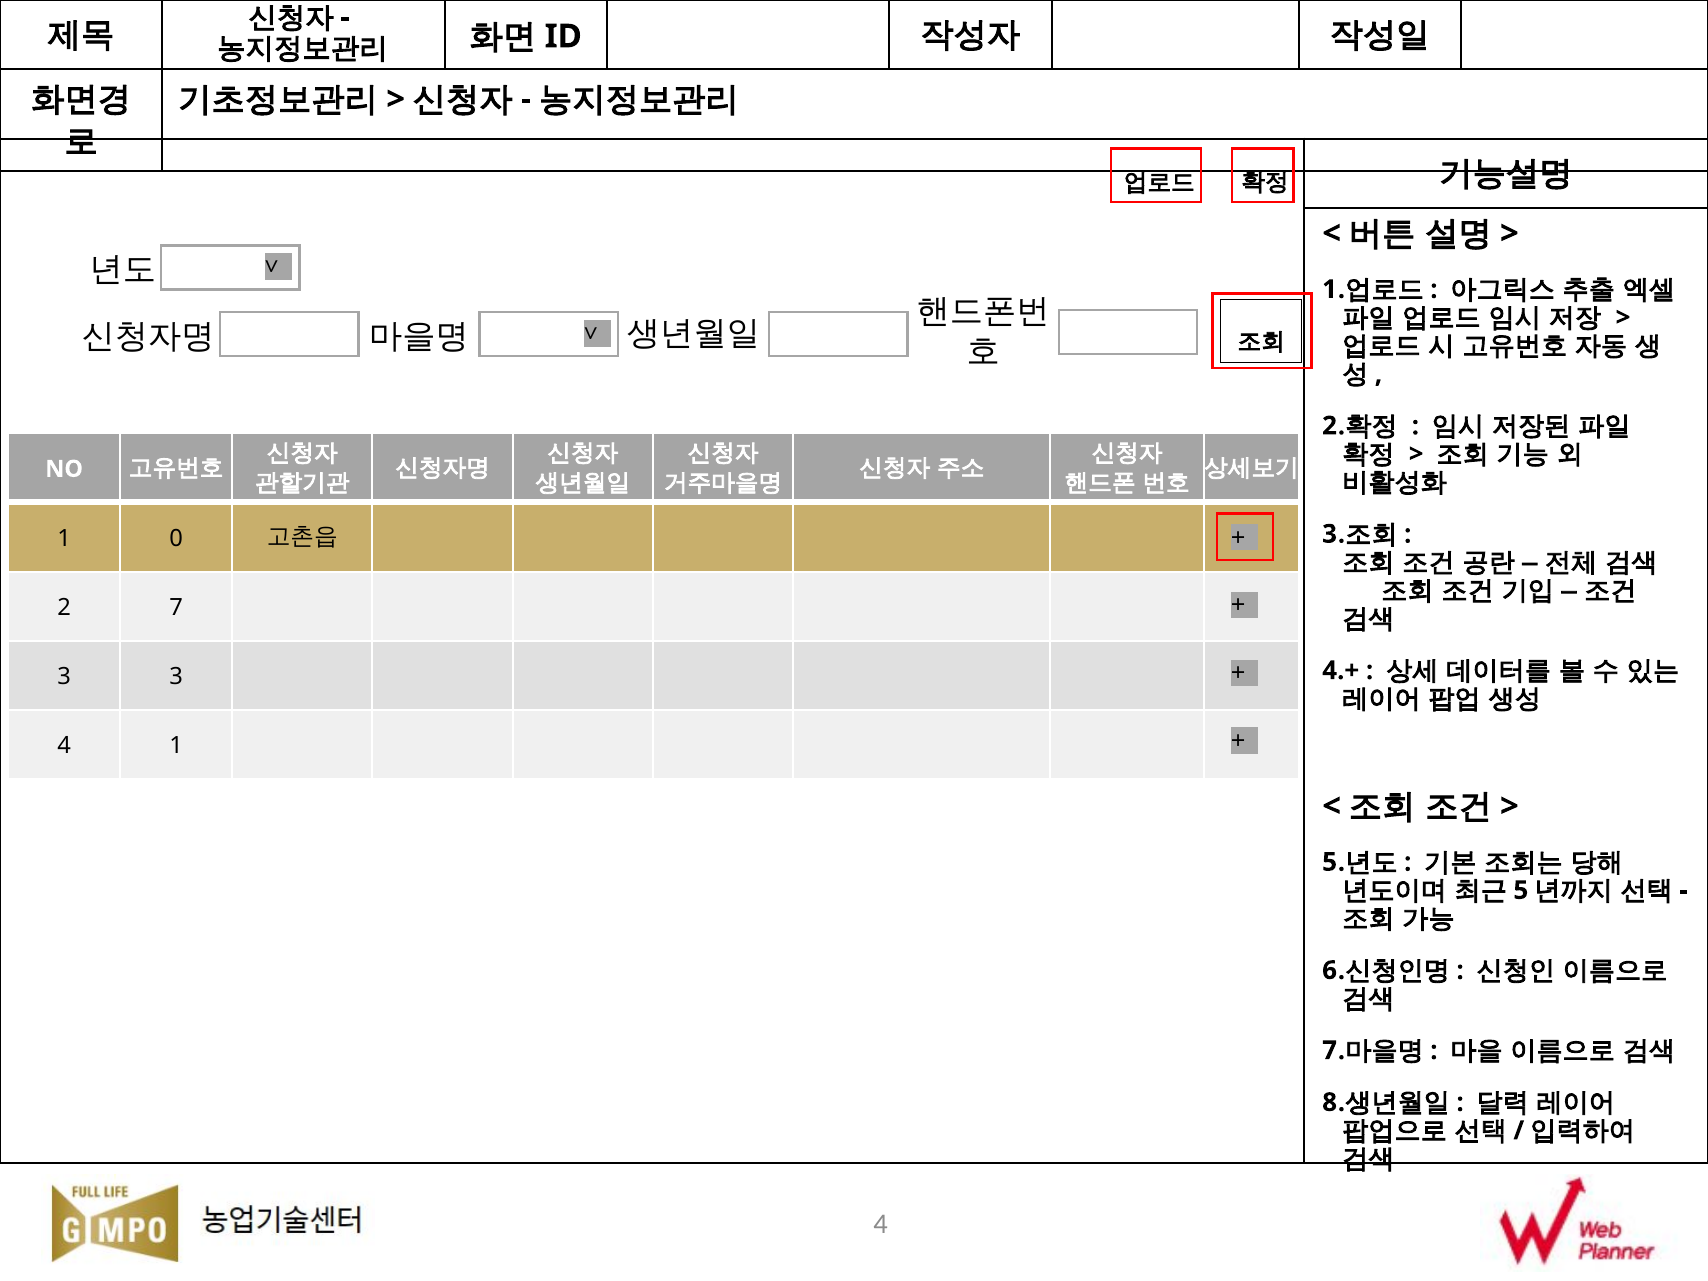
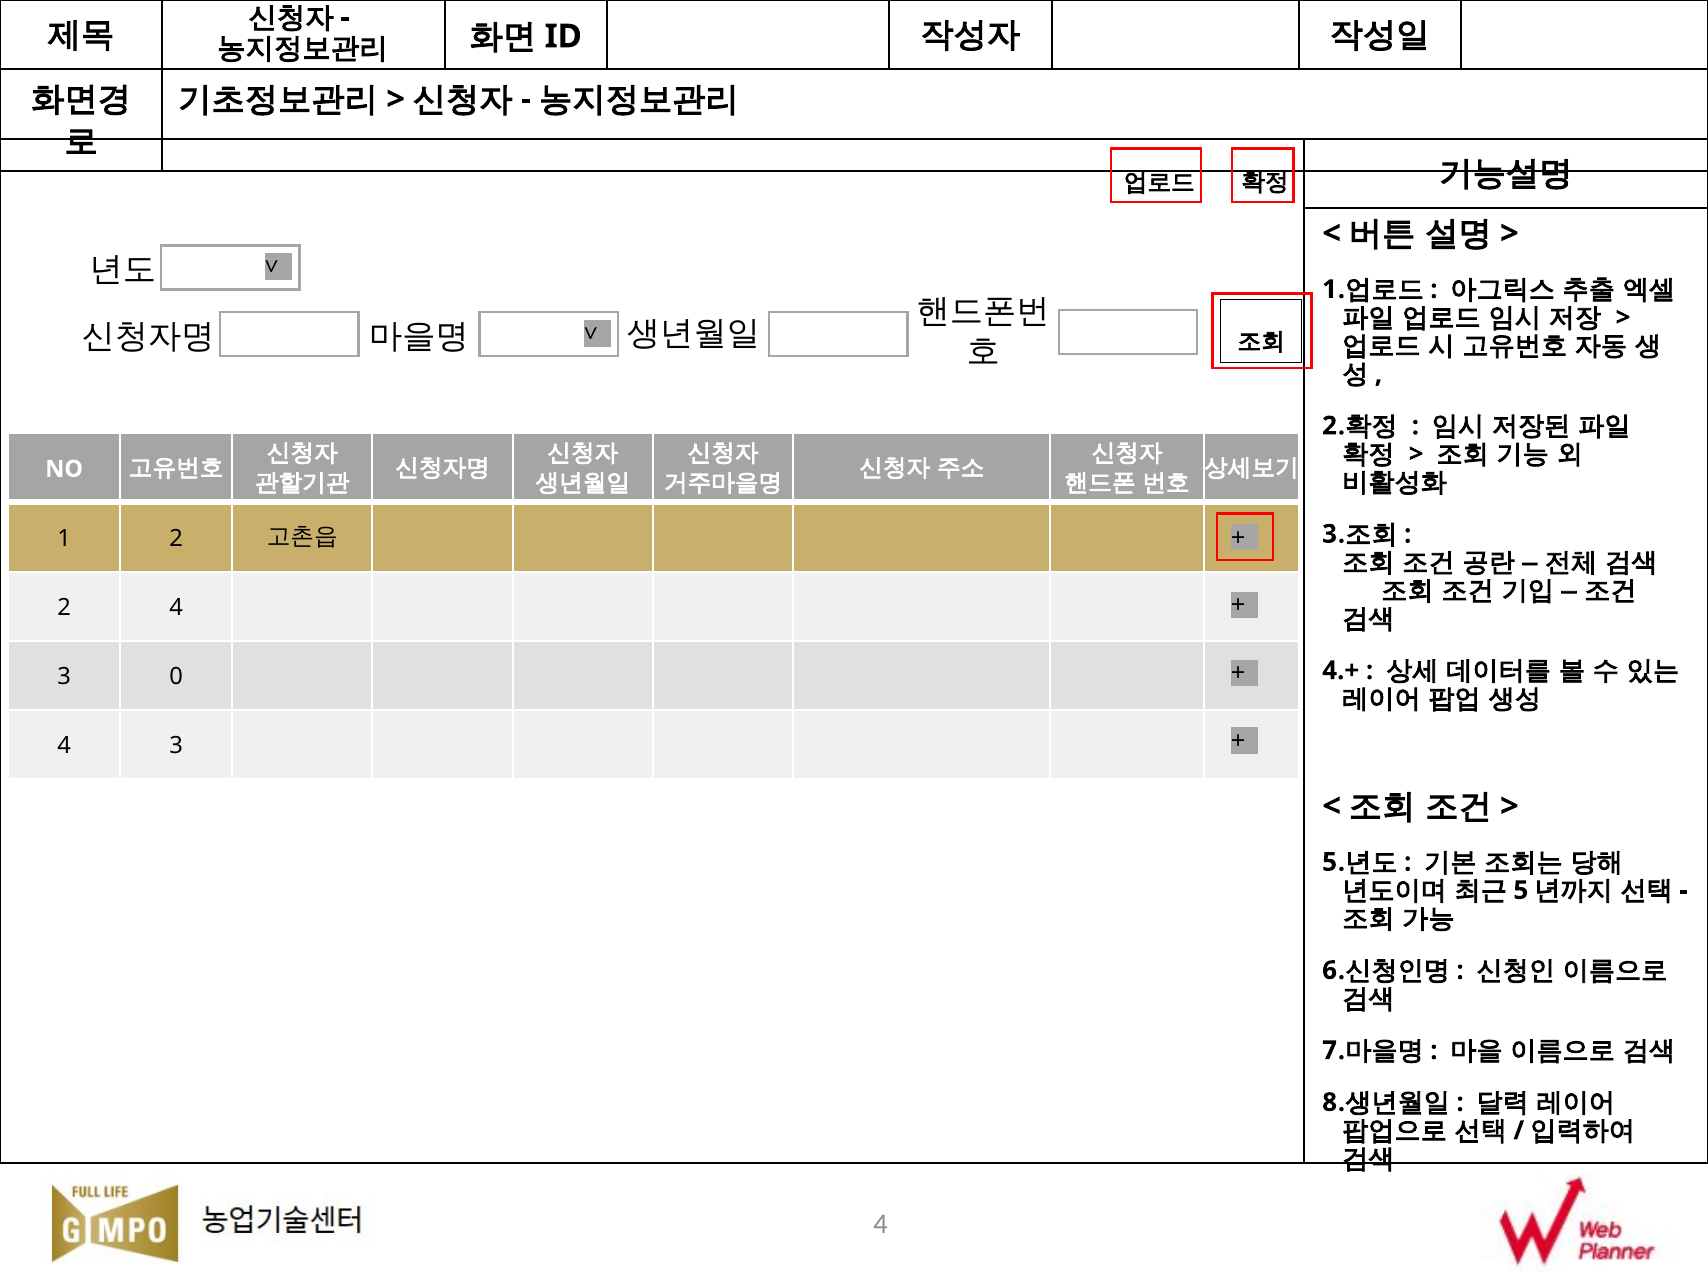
1 0: 0 -> 2
2 7: 7 -> 4
3 3: 3 -> 0
1 at (176, 746): 1 -> 3
